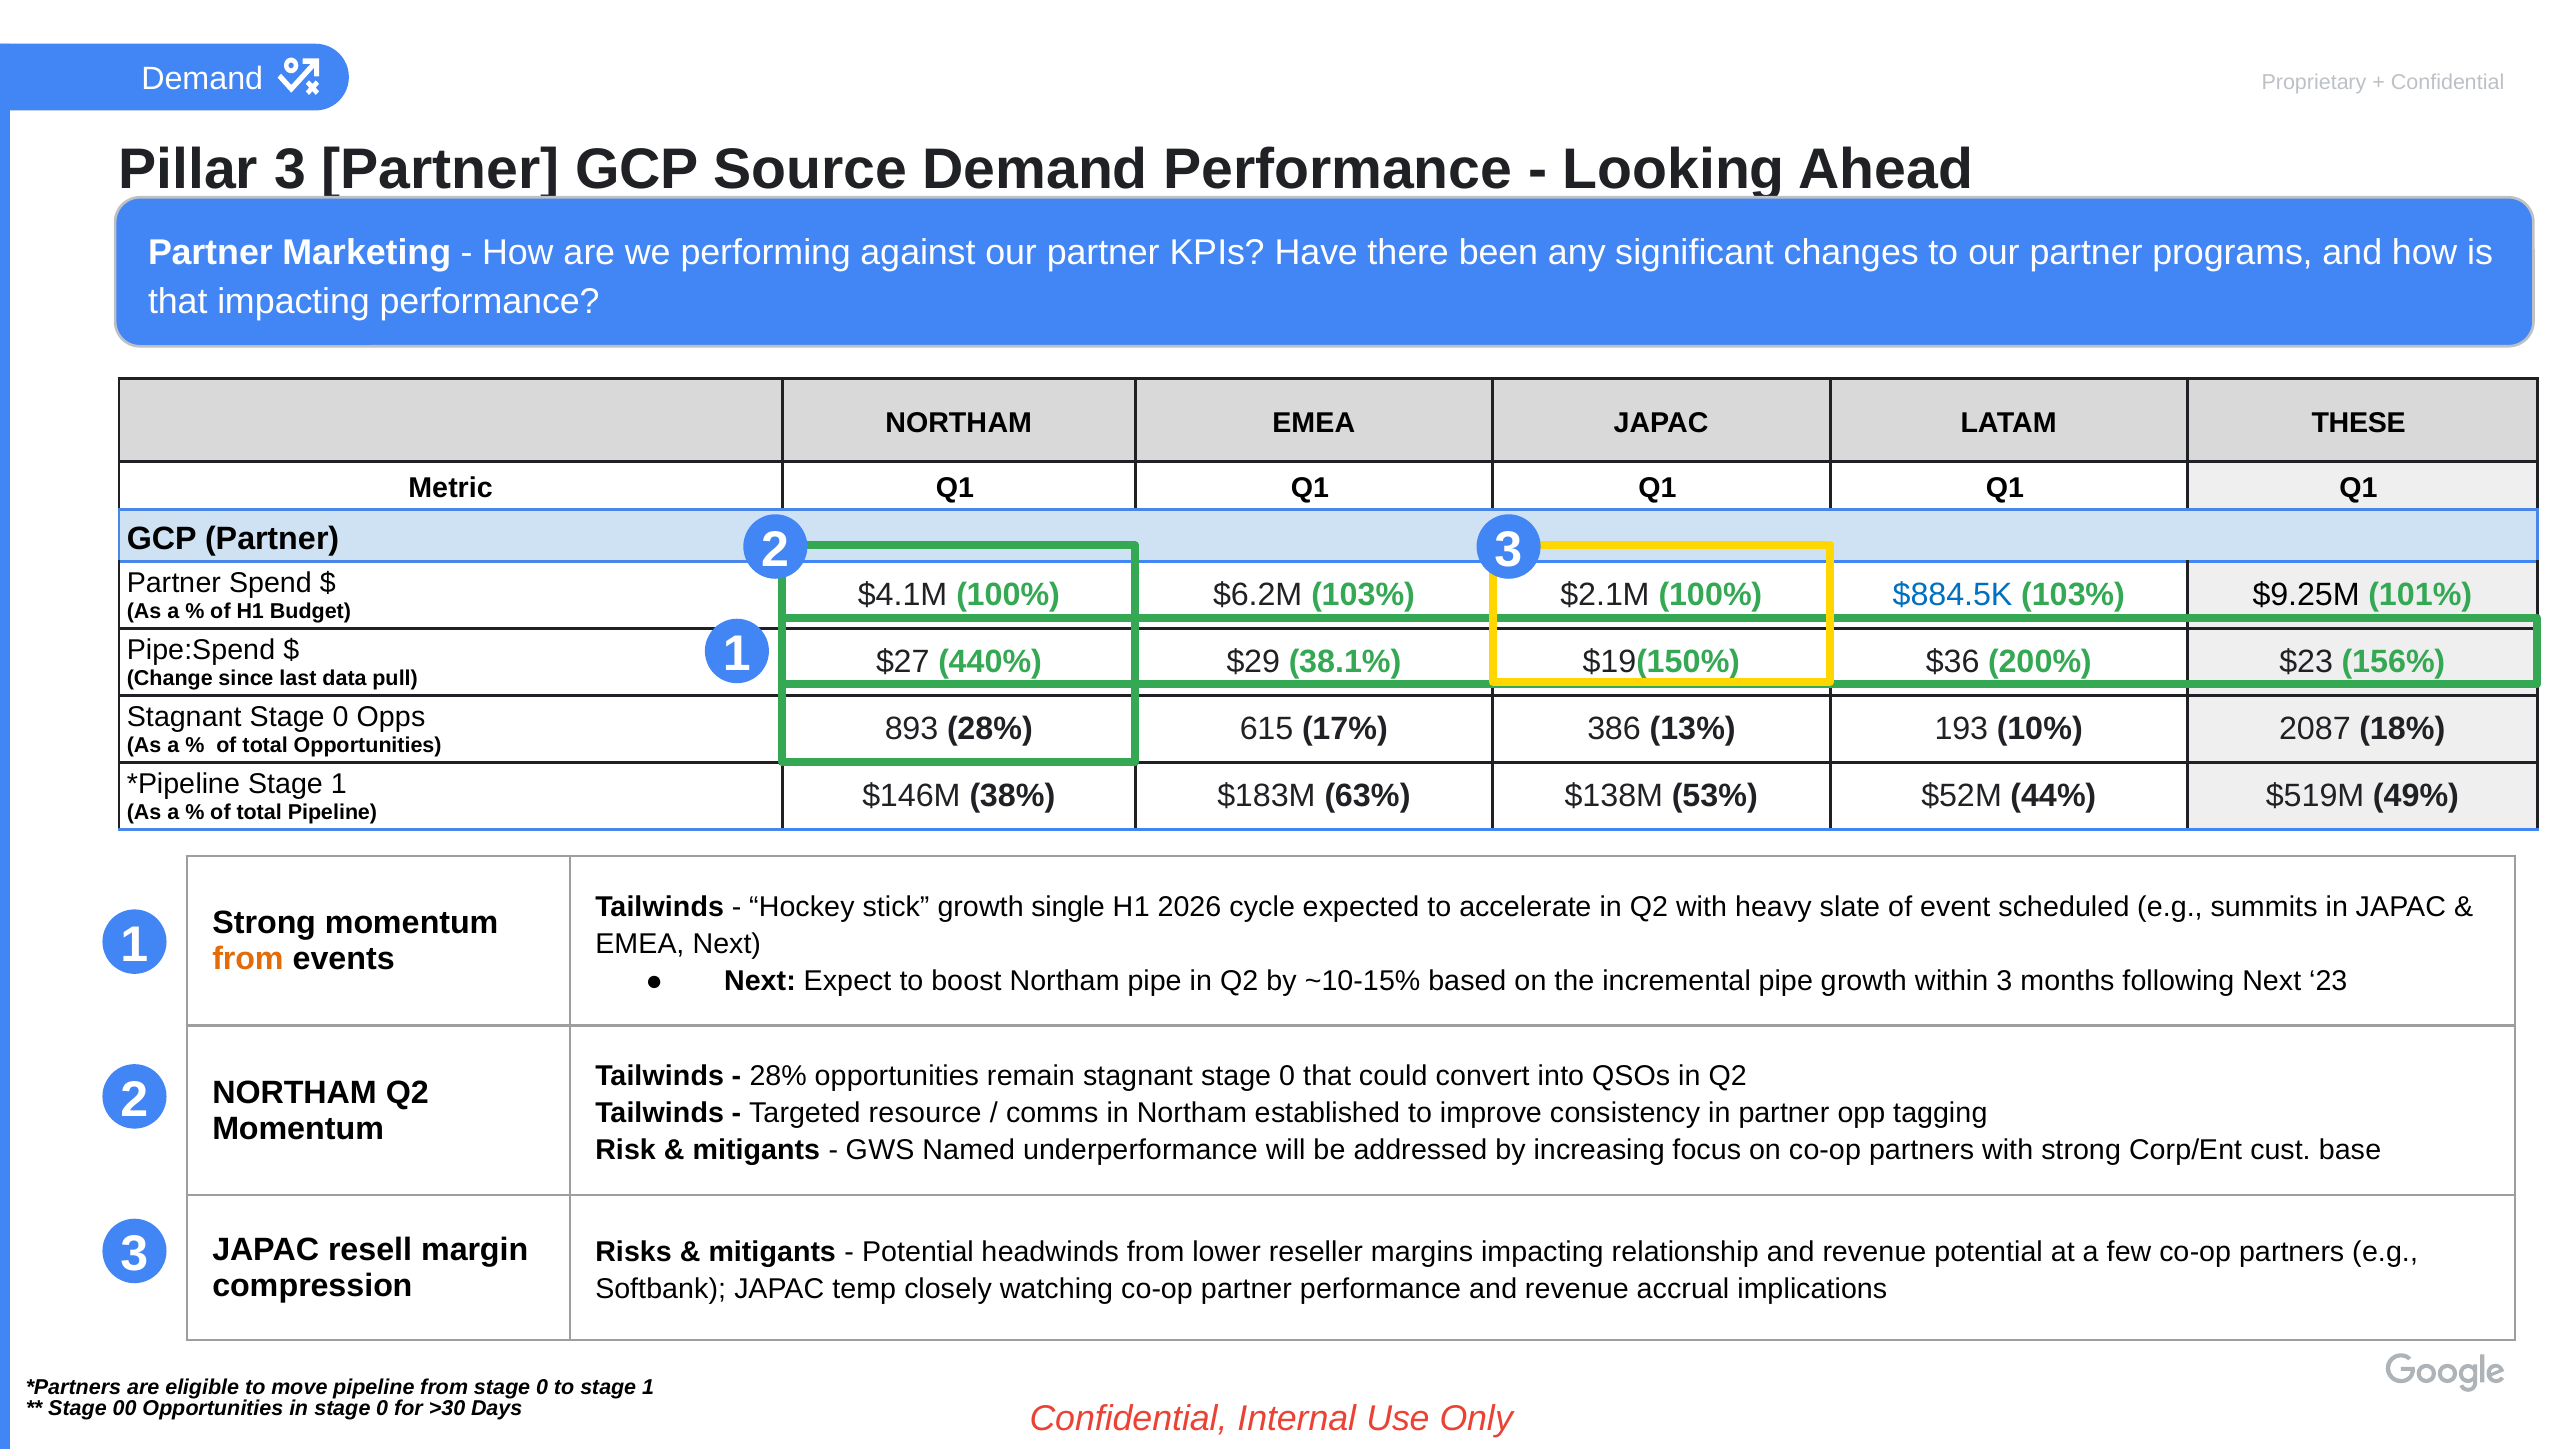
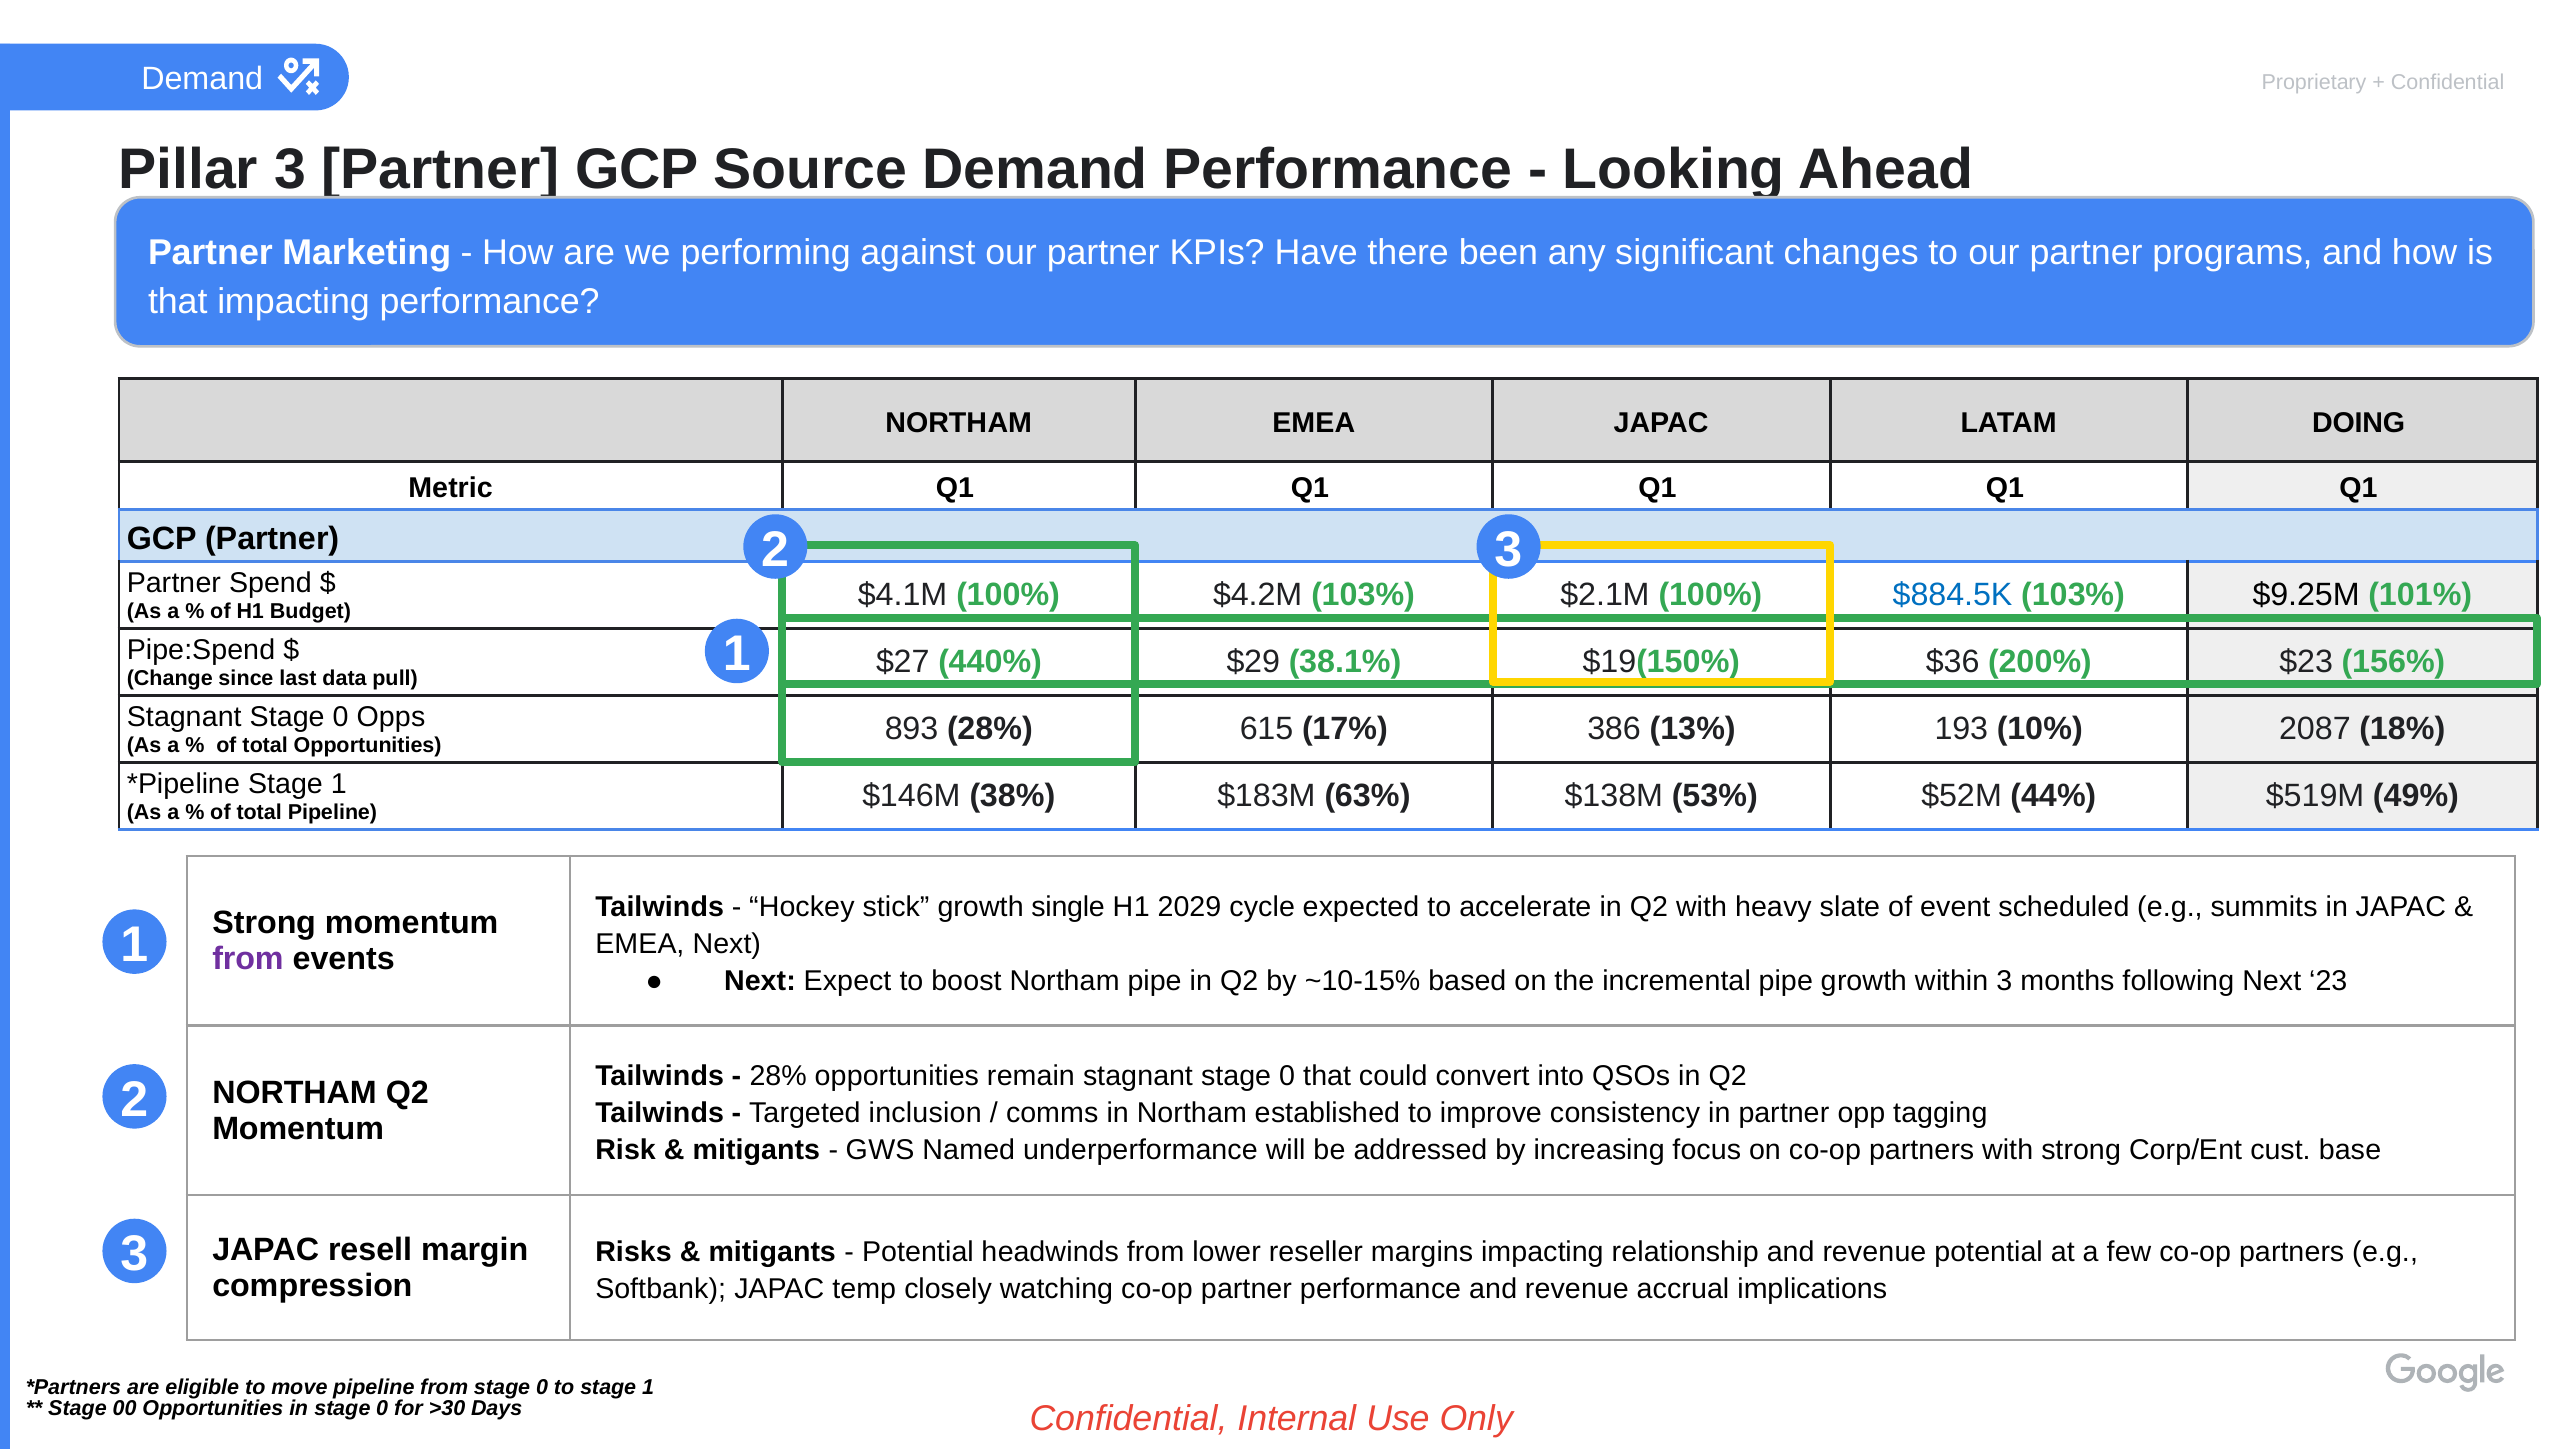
THESE: THESE -> DOING
$6.2M: $6.2M -> $4.2M
2026: 2026 -> 2029
from at (248, 959) colour: orange -> purple
resource: resource -> inclusion
